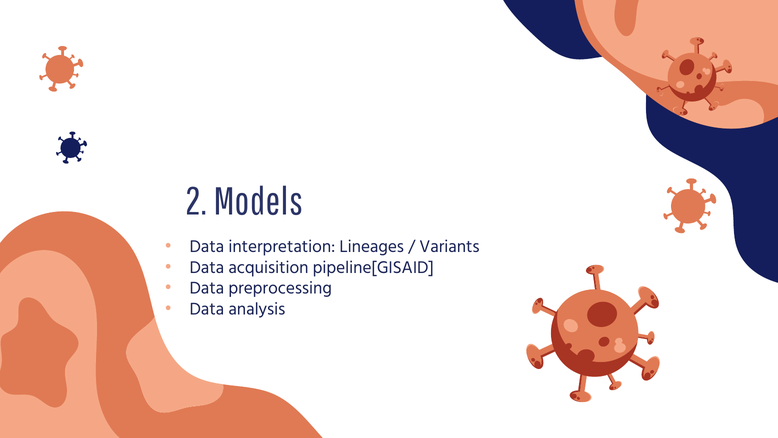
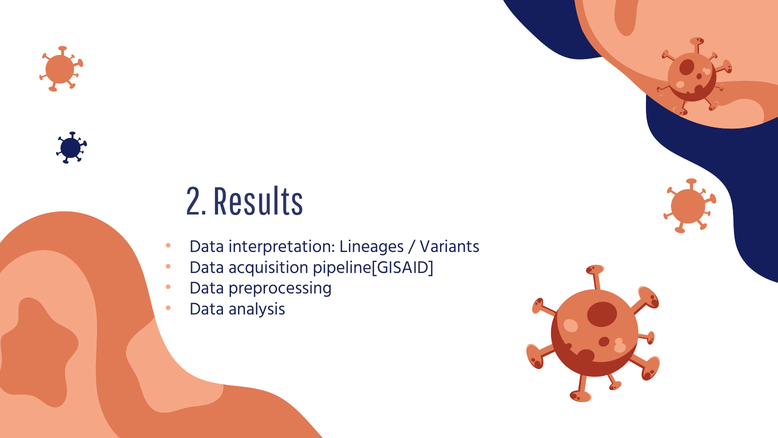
Models: Models -> Results
